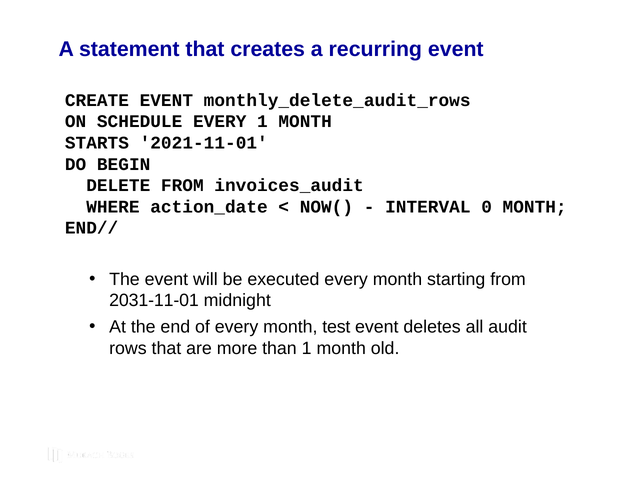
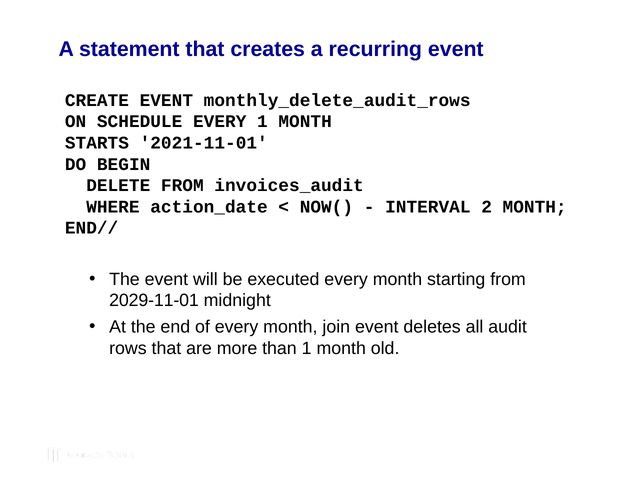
0: 0 -> 2
2031-11-01: 2031-11-01 -> 2029-11-01
test: test -> join
